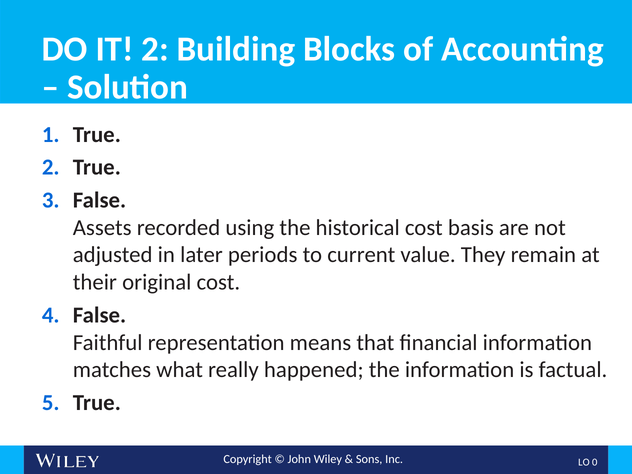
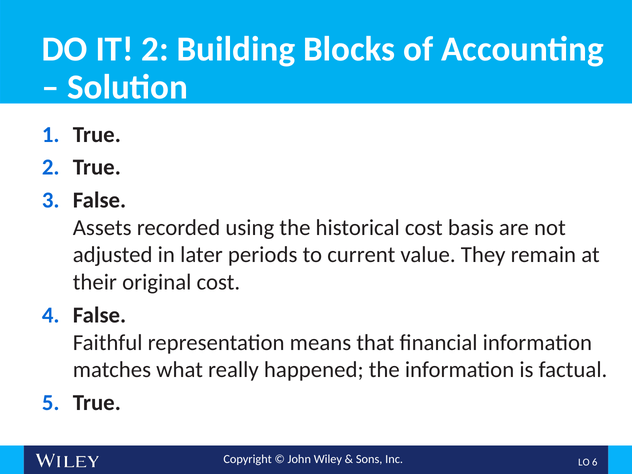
0: 0 -> 6
